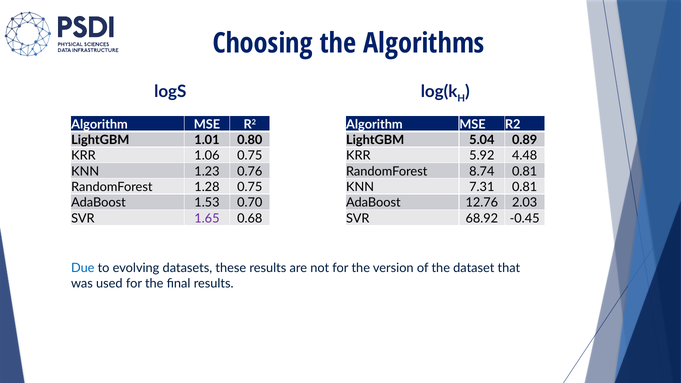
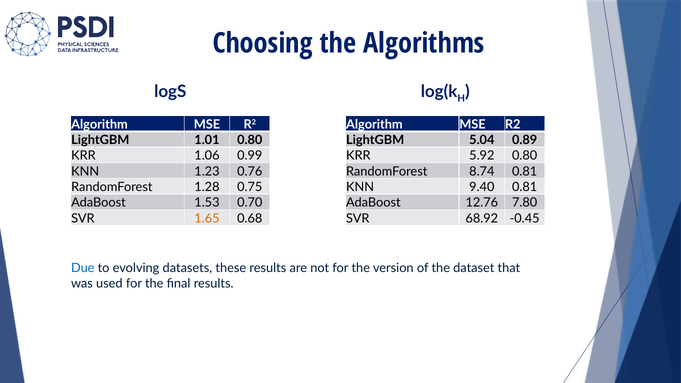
1.06 0.75: 0.75 -> 0.99
5.92 4.48: 4.48 -> 0.80
7.31: 7.31 -> 9.40
2.03: 2.03 -> 7.80
1.65 colour: purple -> orange
